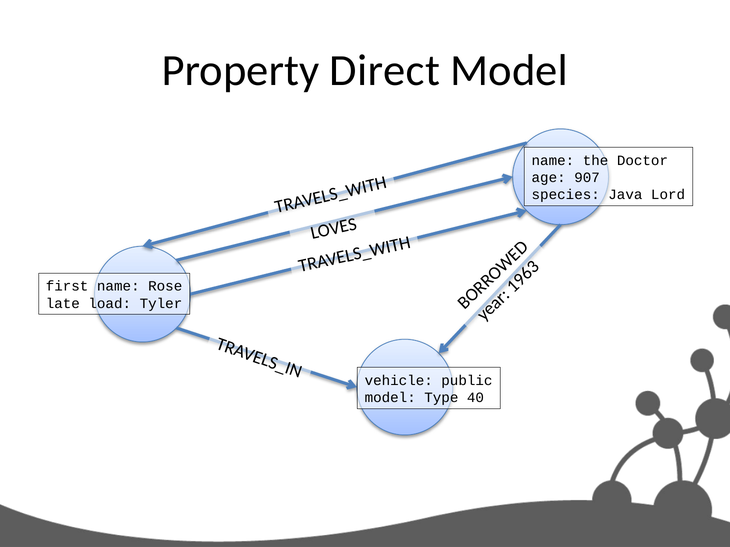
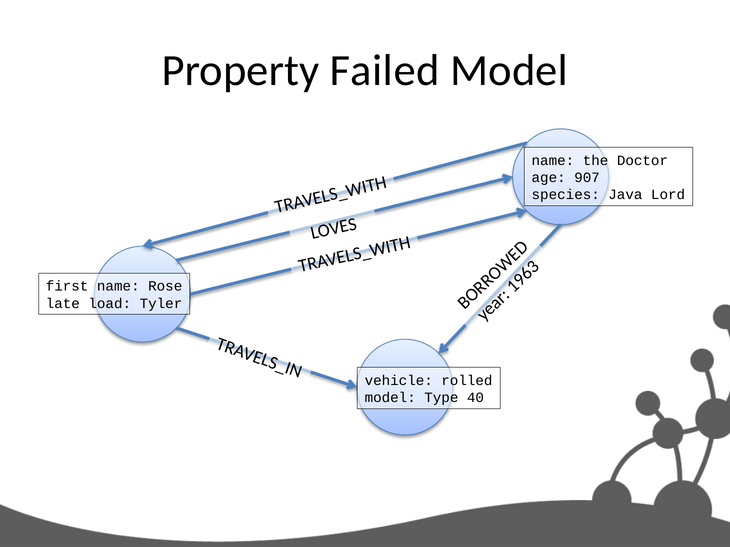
Direct: Direct -> Failed
public: public -> rolled
